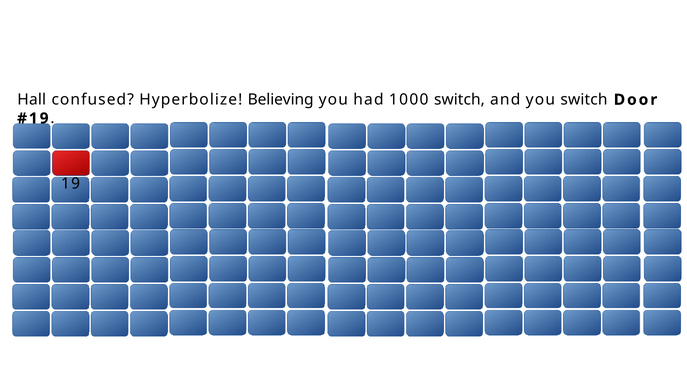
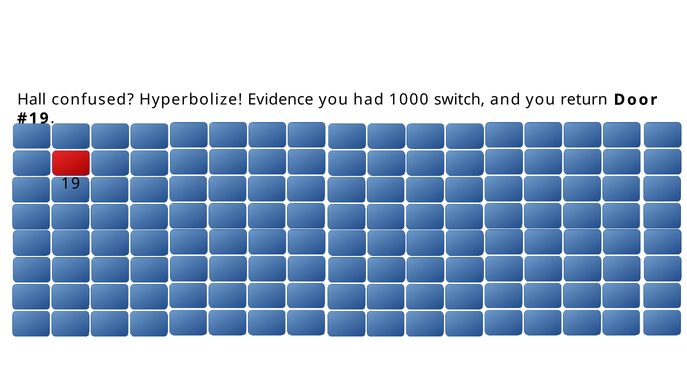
Believing: Believing -> Evidence
you switch: switch -> return
